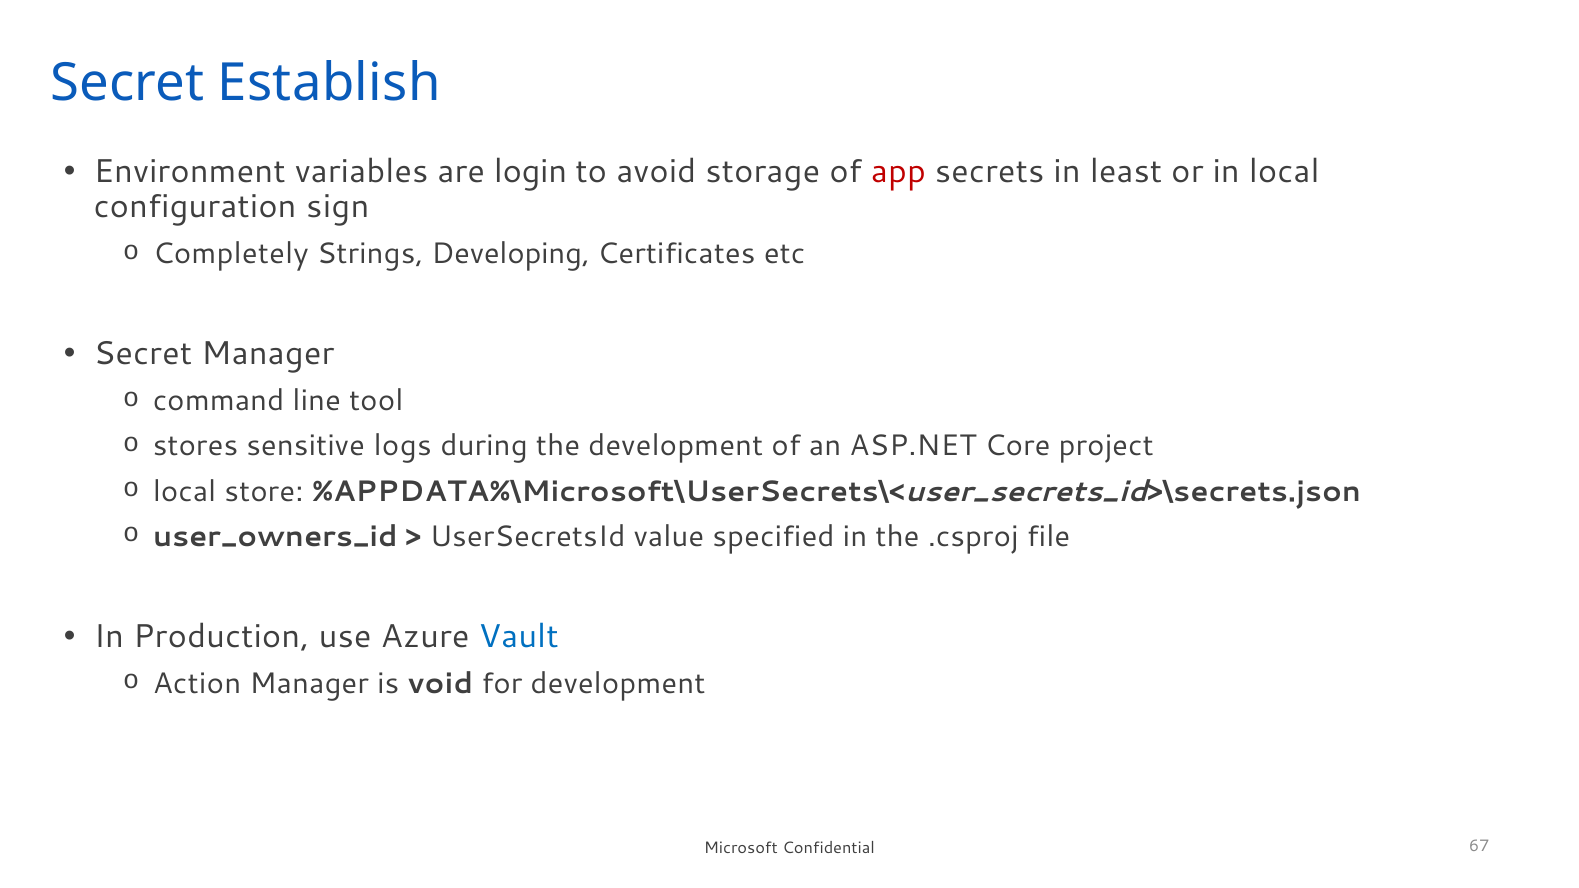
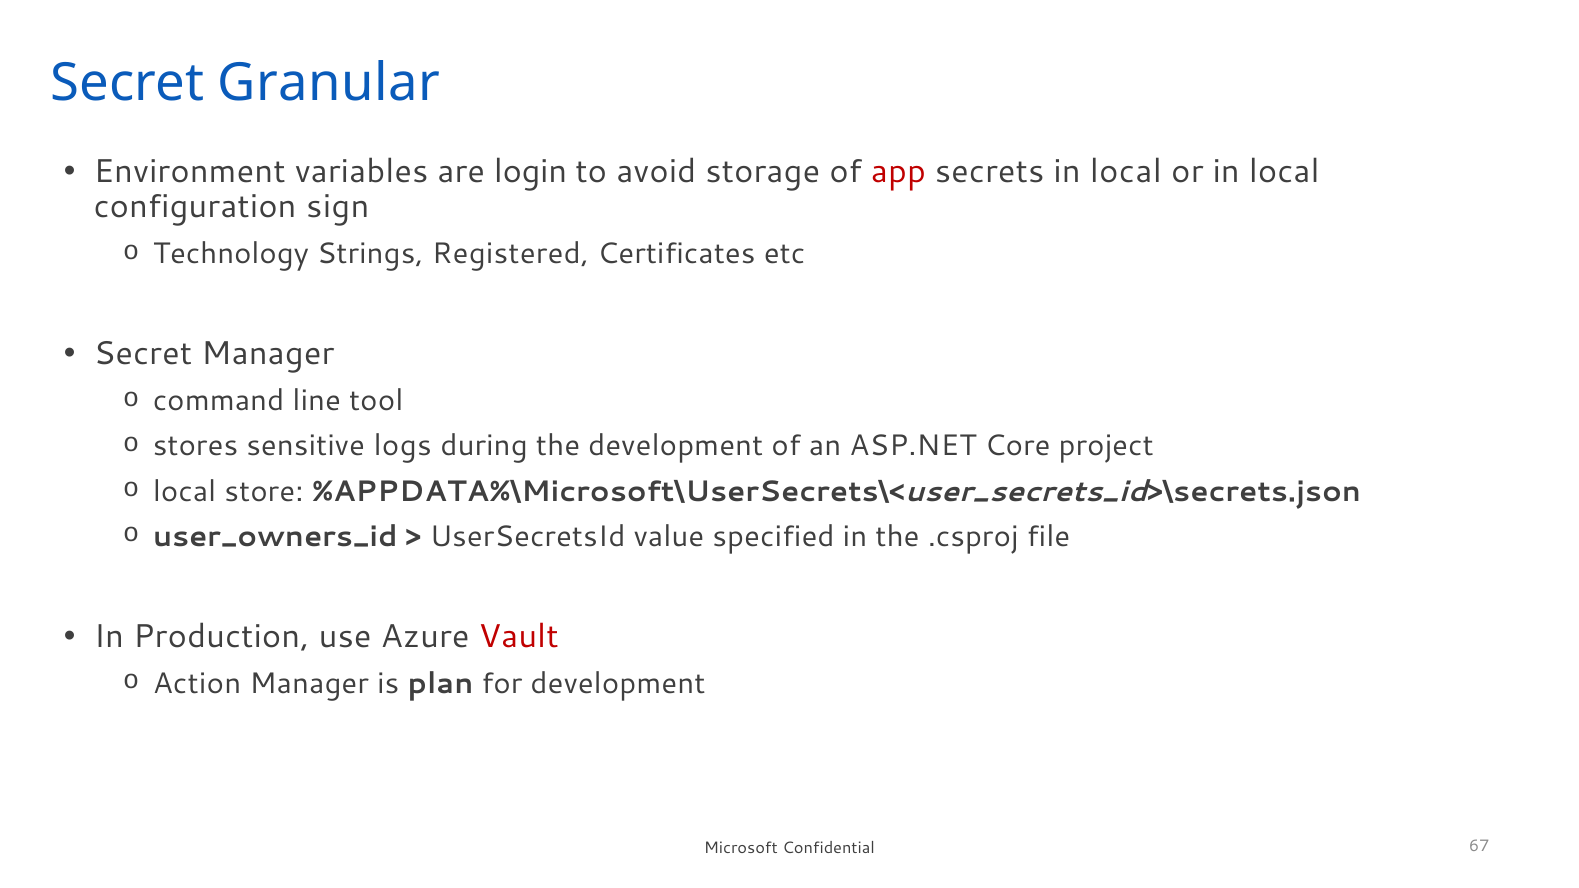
Establish: Establish -> Granular
secrets in least: least -> local
Completely: Completely -> Technology
Developing: Developing -> Registered
Vault colour: blue -> red
void: void -> plan
